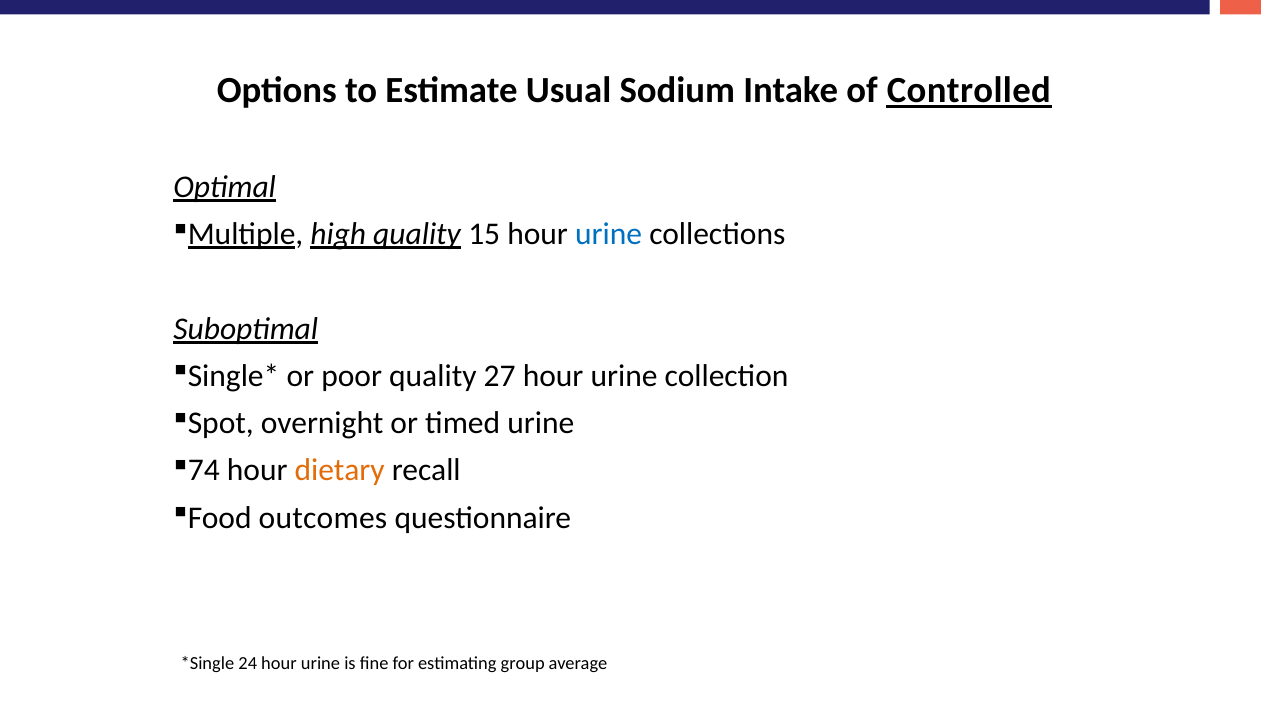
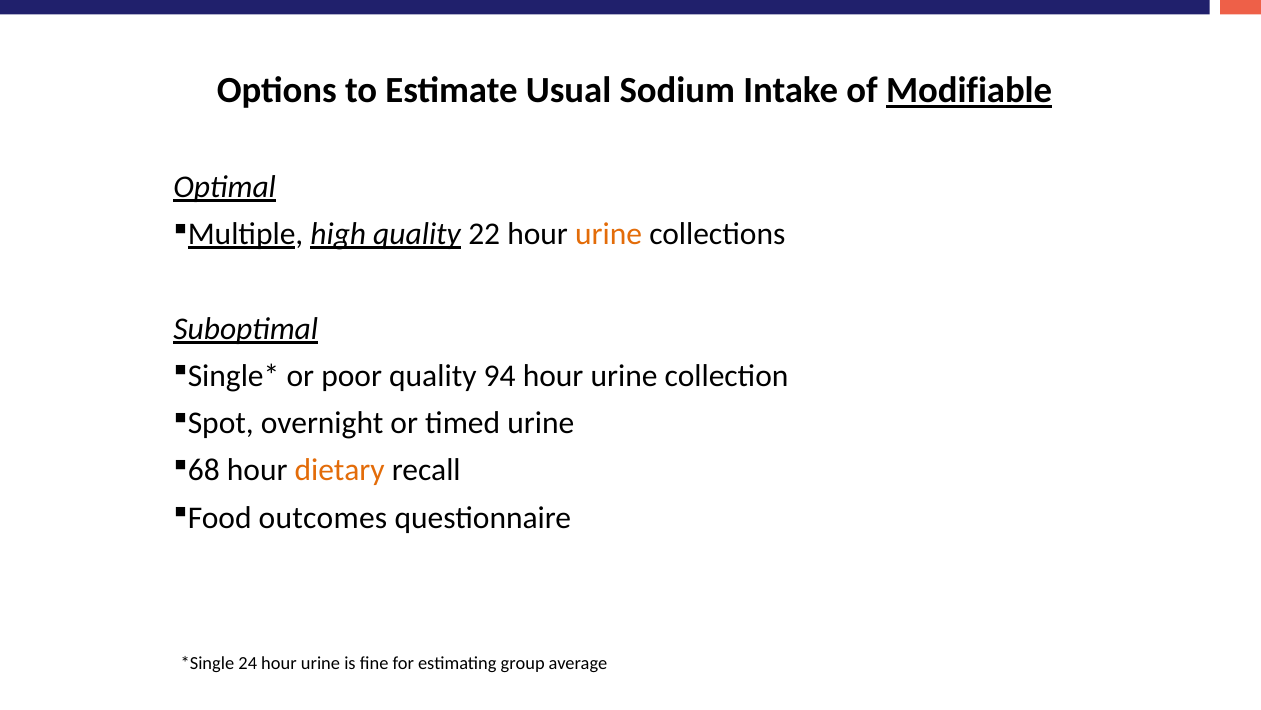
Controlled: Controlled -> Modifiable
15: 15 -> 22
urine at (609, 234) colour: blue -> orange
27: 27 -> 94
74: 74 -> 68
